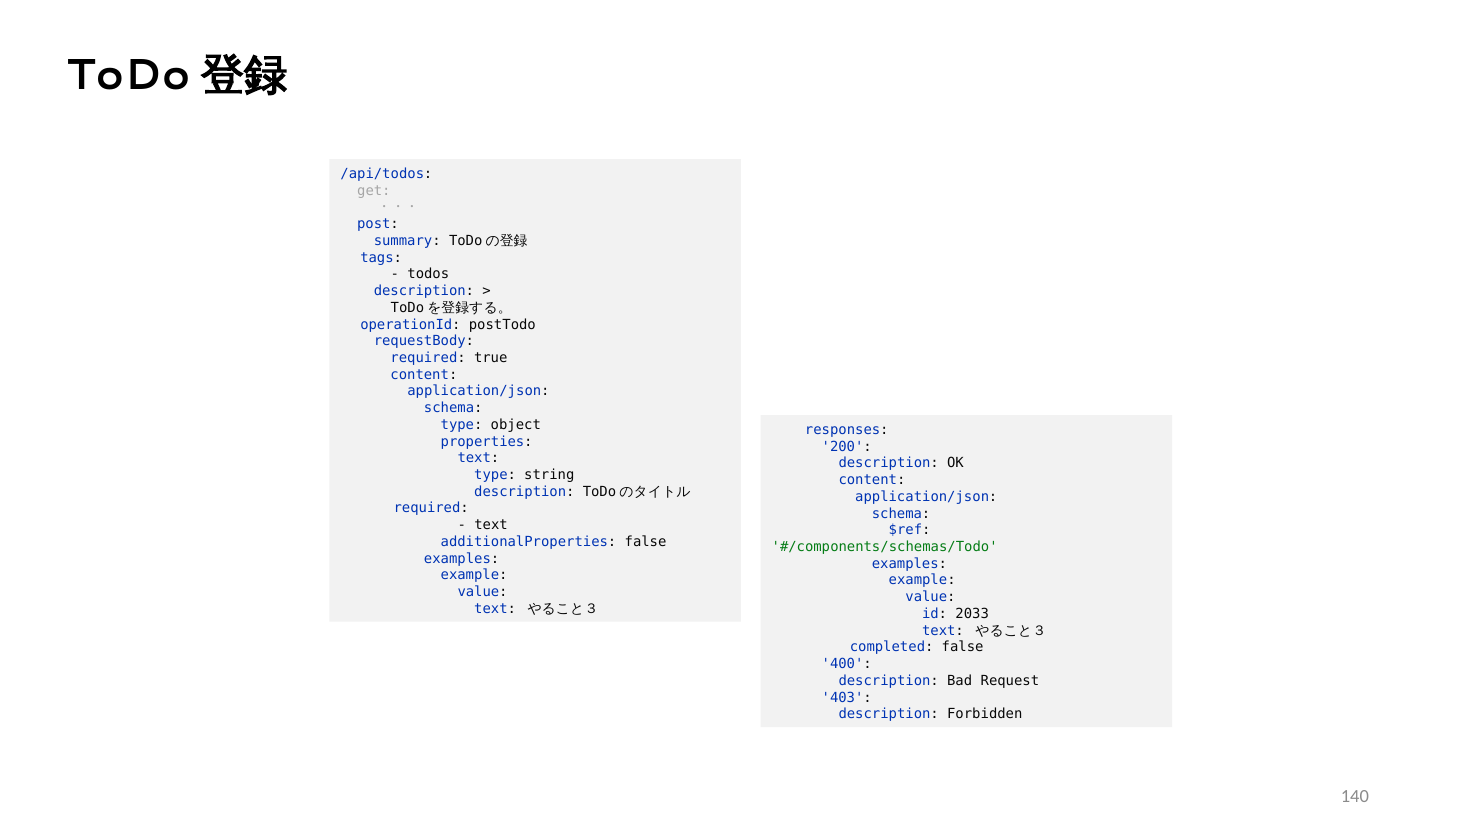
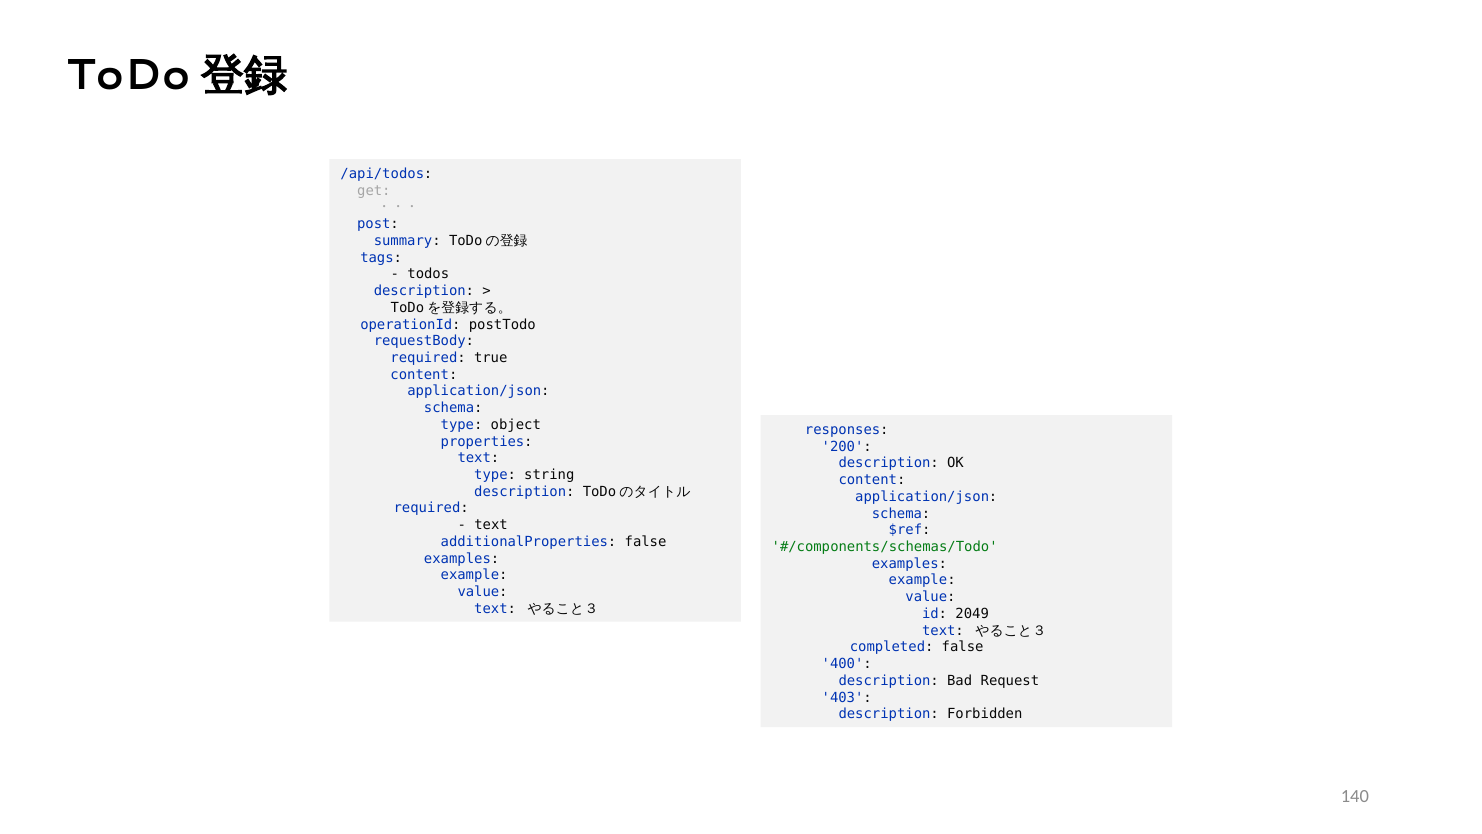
2033: 2033 -> 2049
